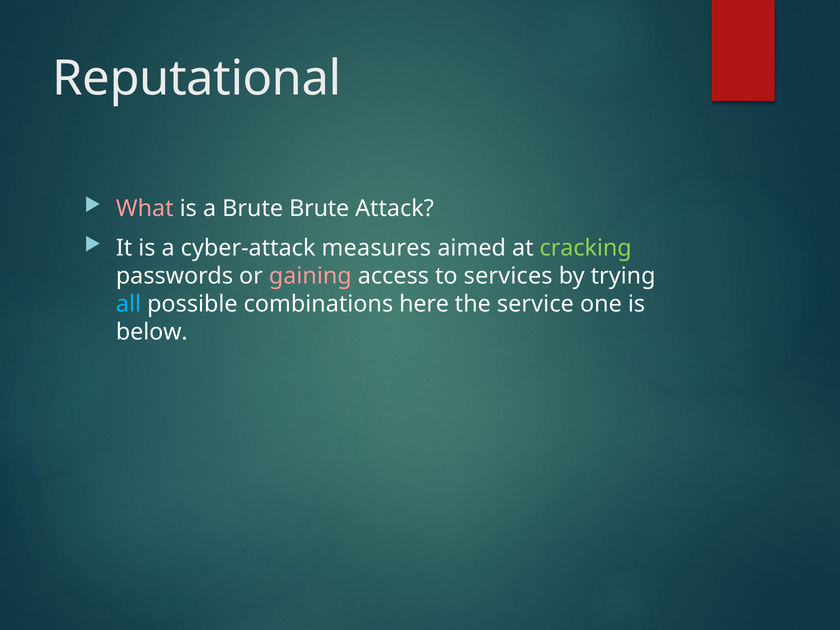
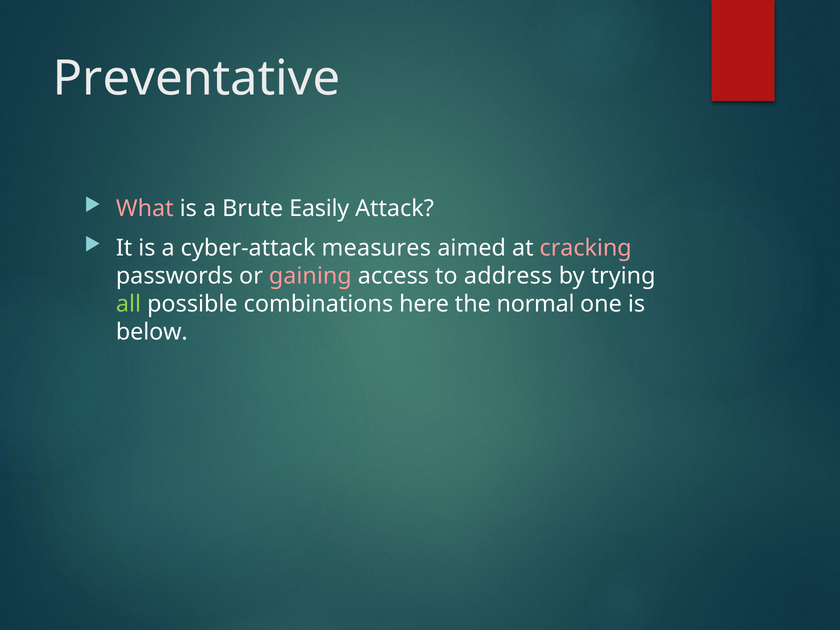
Reputational: Reputational -> Preventative
Brute Brute: Brute -> Easily
cracking colour: light green -> pink
services: services -> address
all colour: light blue -> light green
service: service -> normal
